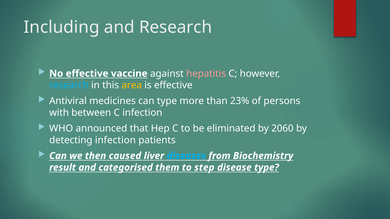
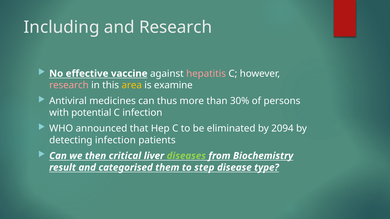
research at (69, 85) colour: light blue -> pink
is effective: effective -> examine
can type: type -> thus
23%: 23% -> 30%
between: between -> potential
2060: 2060 -> 2094
caused: caused -> critical
diseases colour: light blue -> light green
